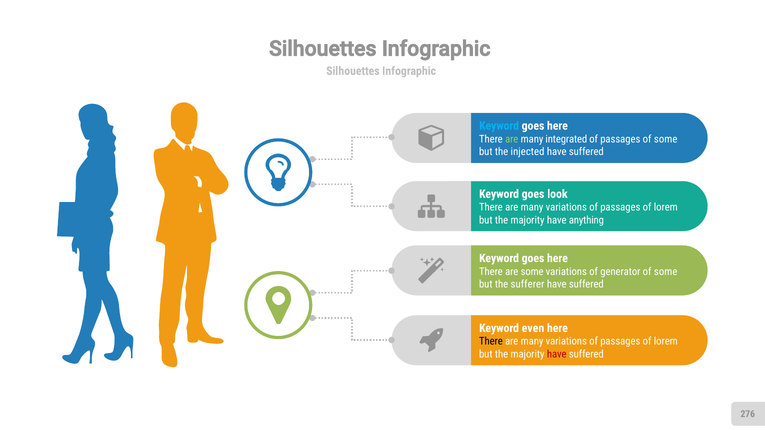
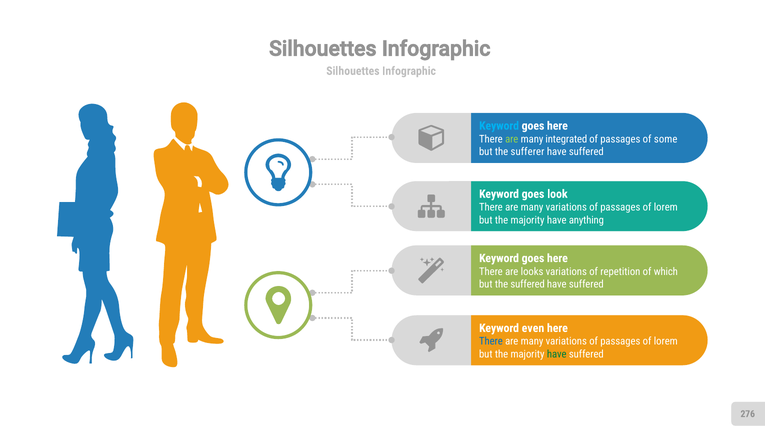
injected: injected -> sufferer
are some: some -> looks
generator: generator -> repetition
some at (666, 272): some -> which
the sufferer: sufferer -> suffered
There at (491, 342) colour: black -> blue
have at (557, 354) colour: red -> green
